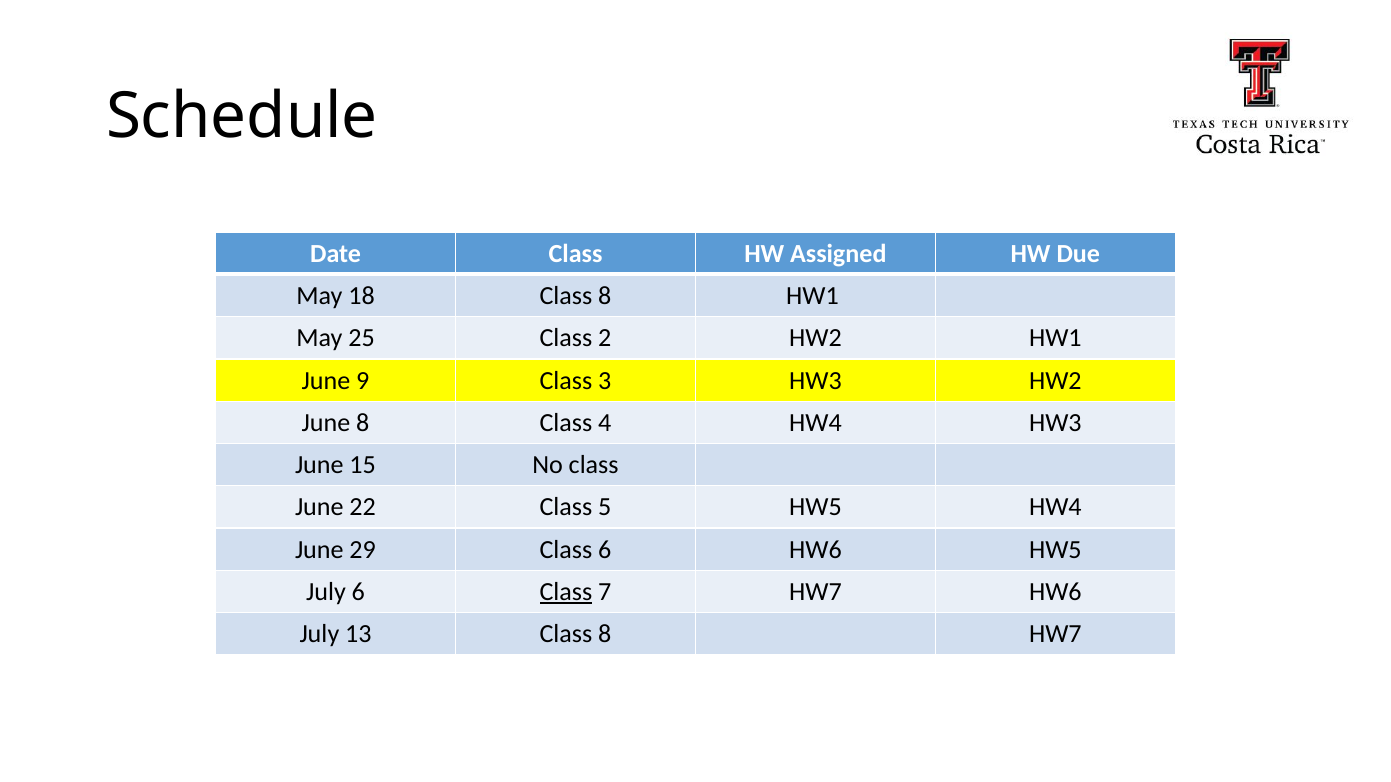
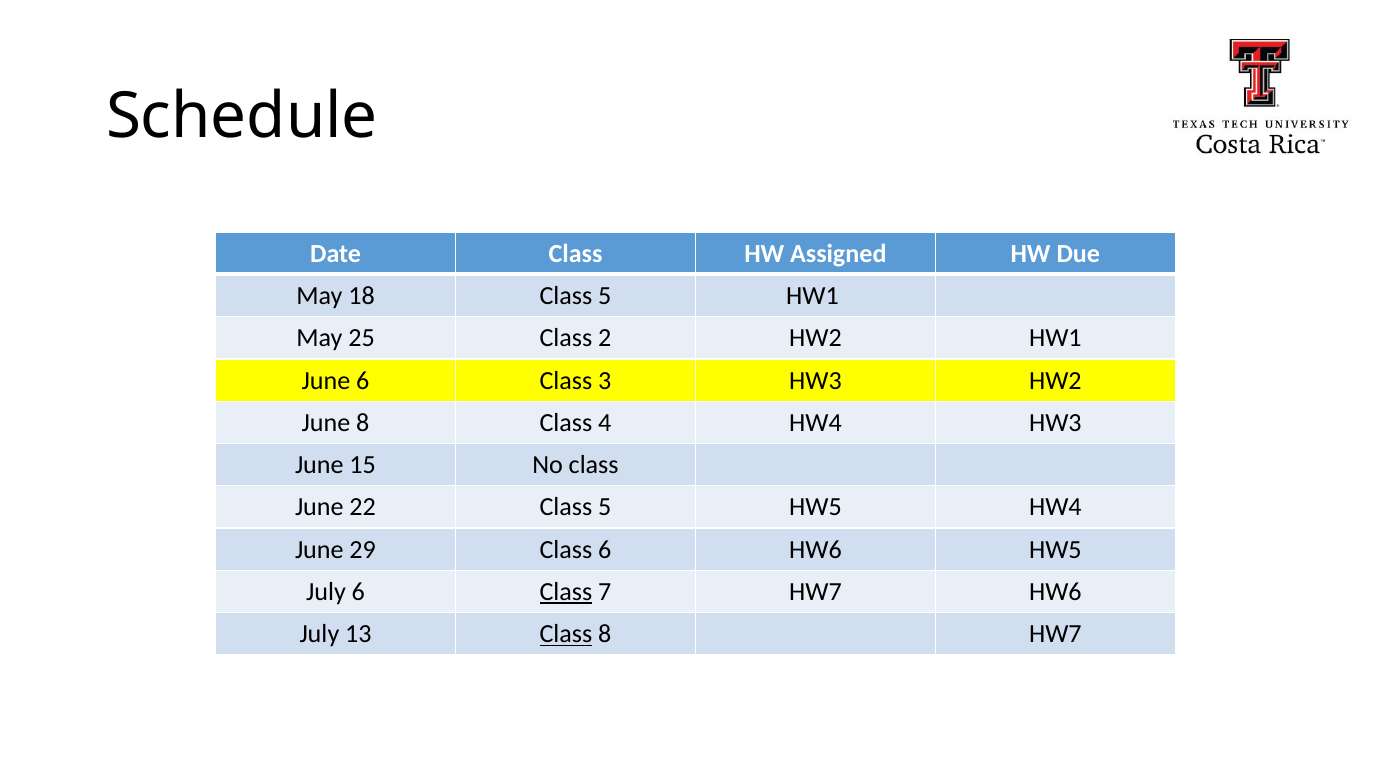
18 Class 8: 8 -> 5
June 9: 9 -> 6
Class at (566, 634) underline: none -> present
